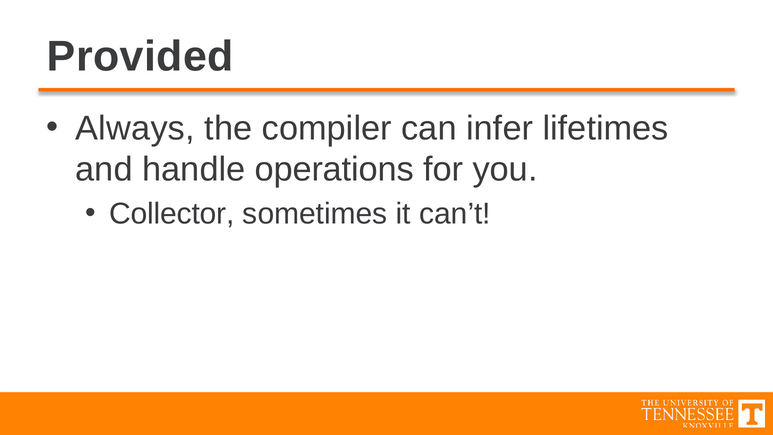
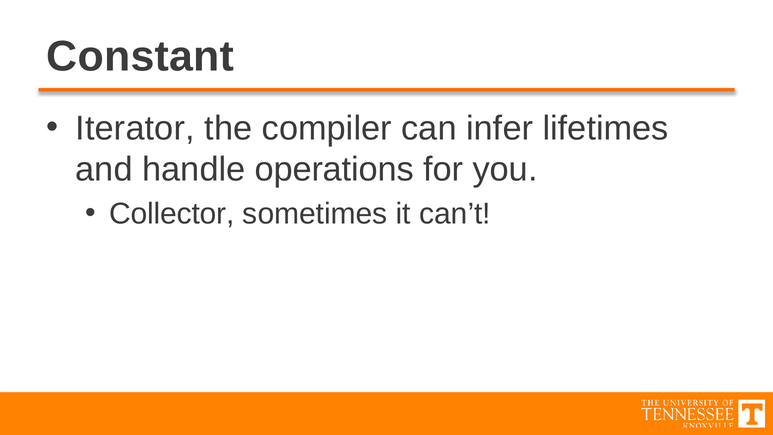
Provided: Provided -> Constant
Always: Always -> Iterator
